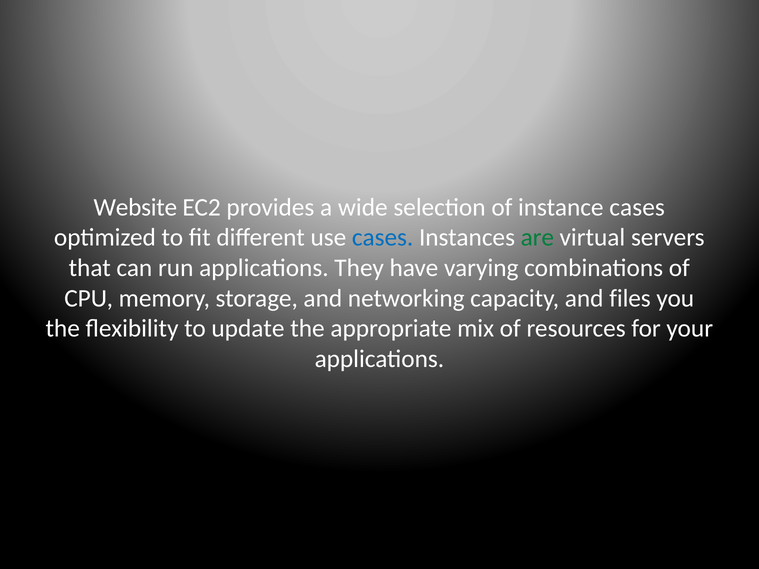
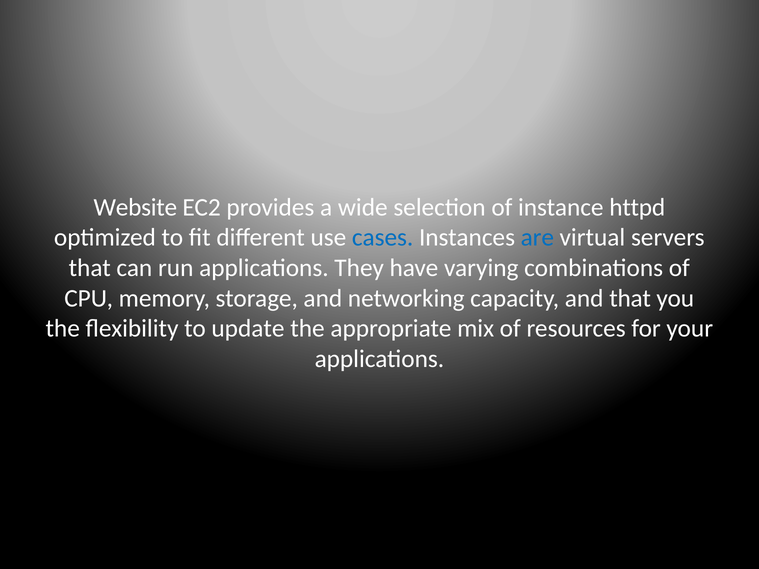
instance cases: cases -> httpd
are colour: green -> blue
and files: files -> that
